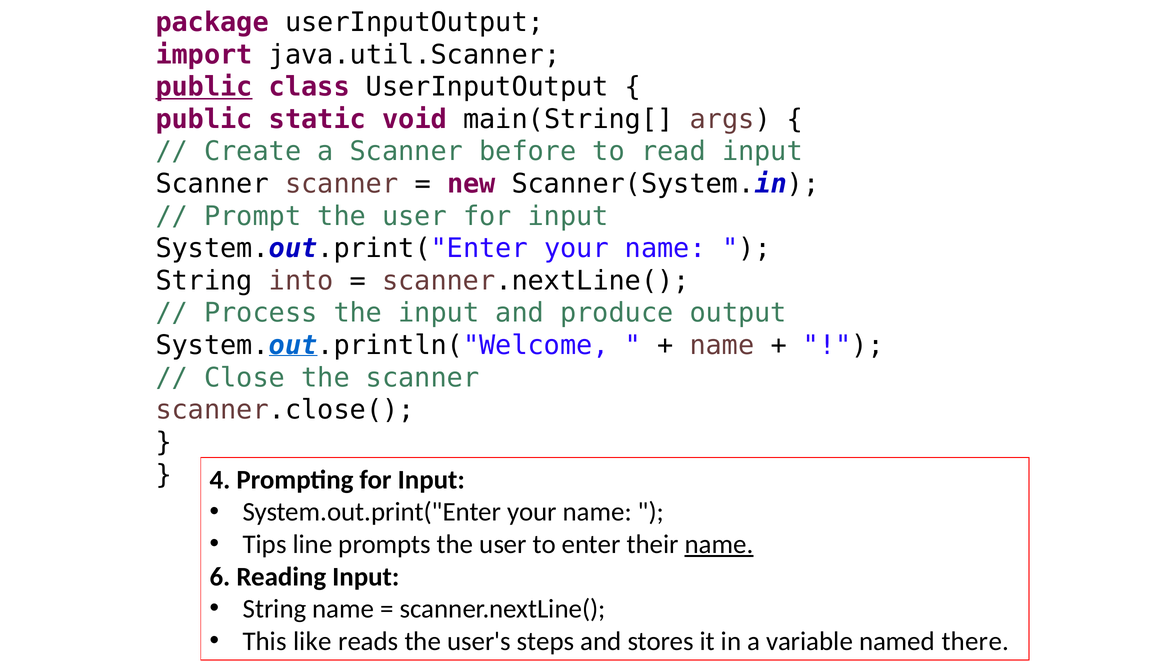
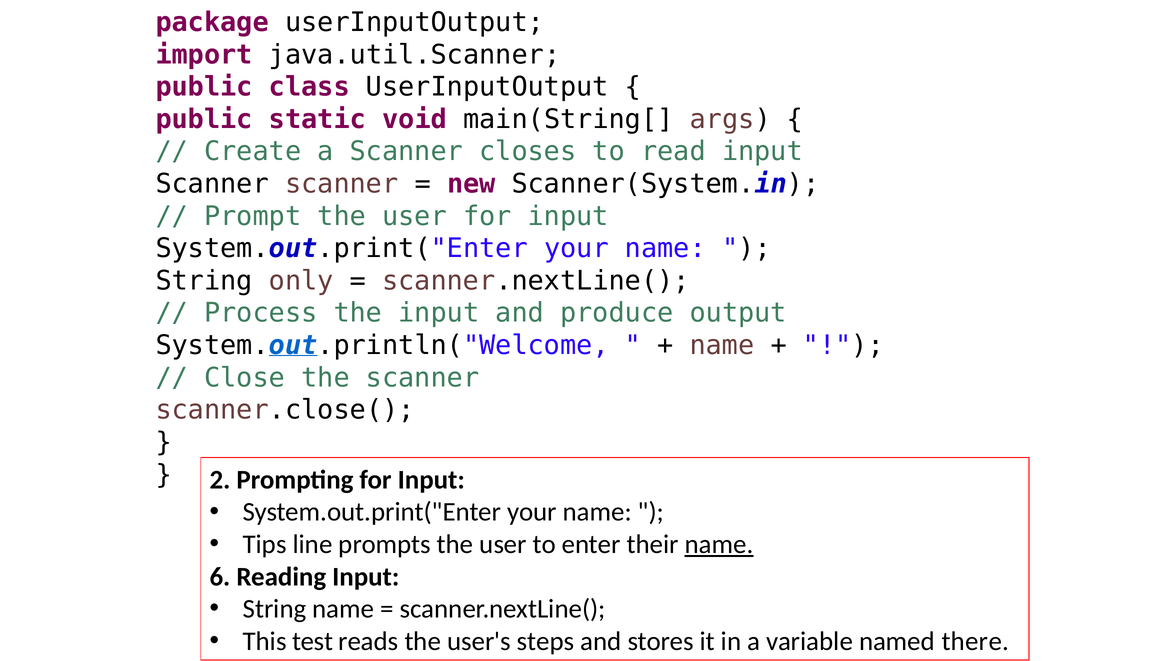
public at (204, 87) underline: present -> none
before: before -> closes
into: into -> only
4: 4 -> 2
like: like -> test
